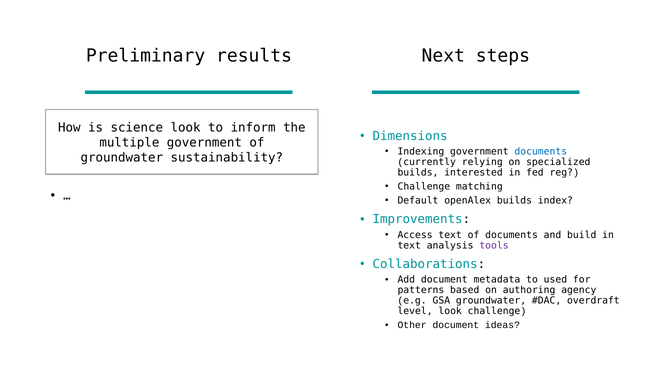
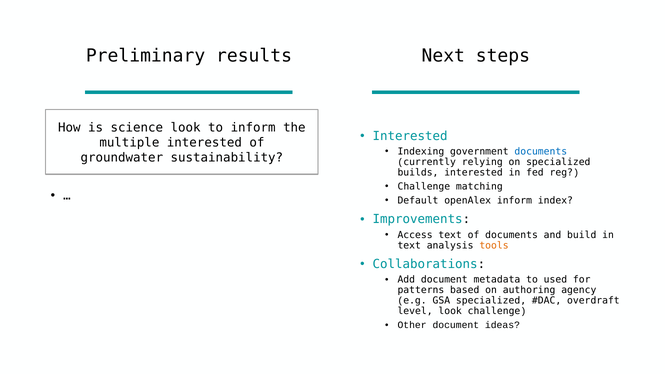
Dimensions at (410, 136): Dimensions -> Interested
multiple government: government -> interested
openAlex builds: builds -> inform
tools colour: purple -> orange
GSA groundwater: groundwater -> specialized
